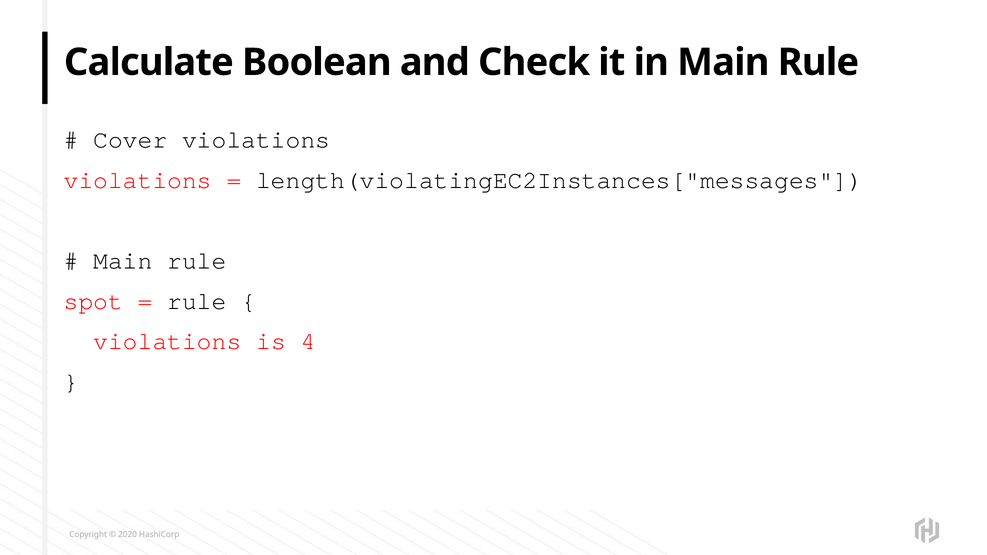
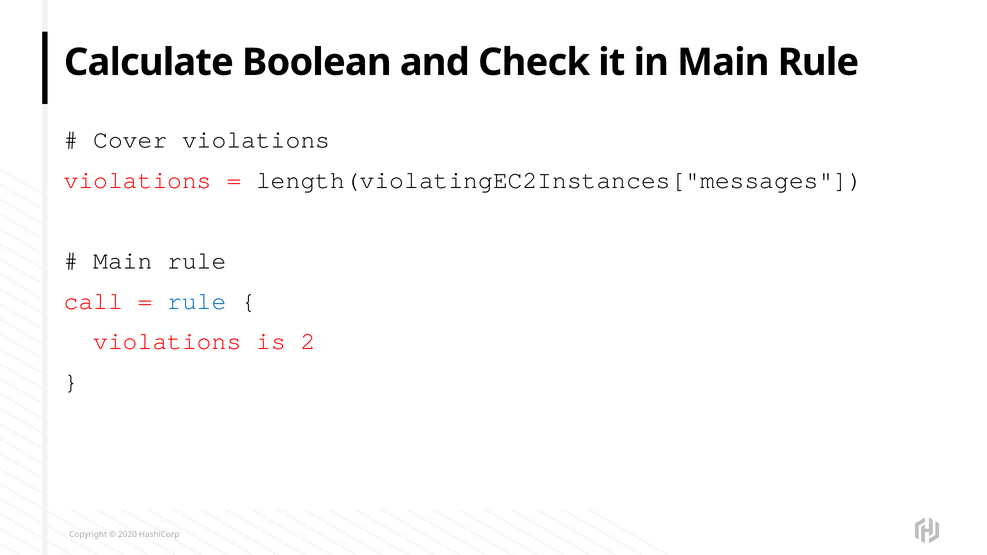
spot: spot -> call
rule at (197, 301) colour: black -> blue
4: 4 -> 2
